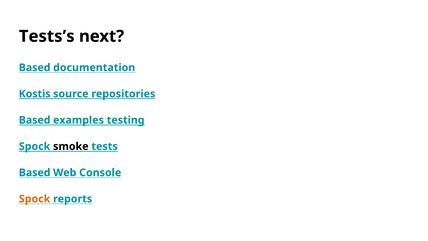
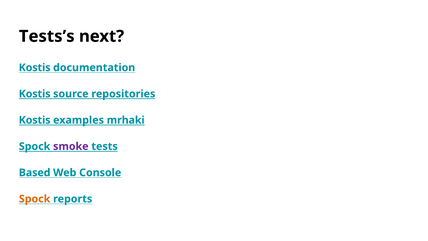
Based at (35, 68): Based -> Kostis
Based at (35, 120): Based -> Kostis
testing: testing -> mrhaki
smoke colour: black -> purple
